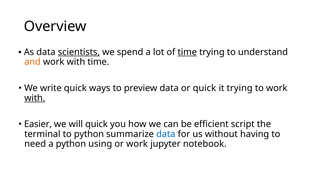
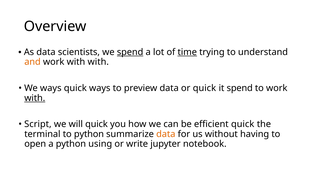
scientists underline: present -> none
spend at (130, 52) underline: none -> present
with time: time -> with
We write: write -> ways
it trying: trying -> spend
Easier: Easier -> Script
efficient script: script -> quick
data at (166, 134) colour: blue -> orange
need: need -> open
or work: work -> write
